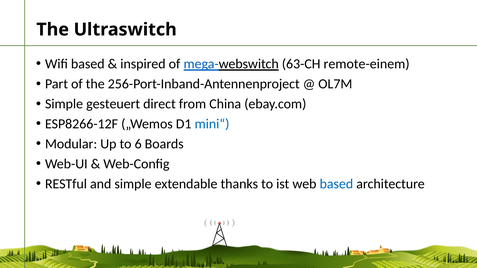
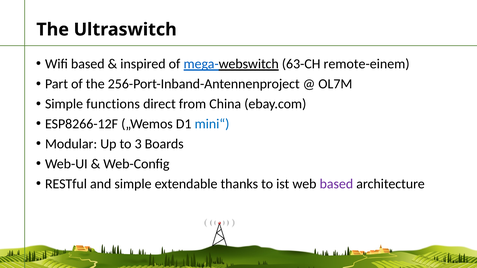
gesteuert: gesteuert -> functions
6: 6 -> 3
based at (336, 184) colour: blue -> purple
